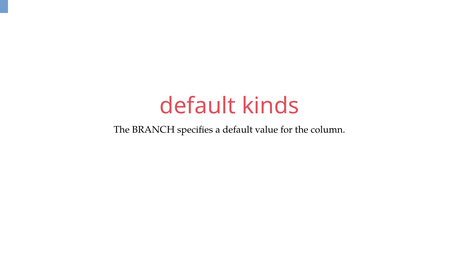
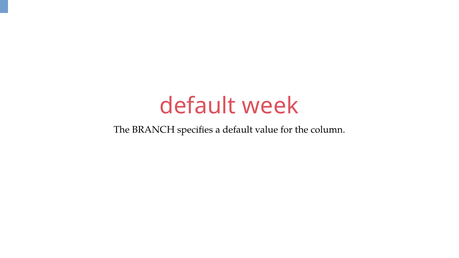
kinds: kinds -> week
